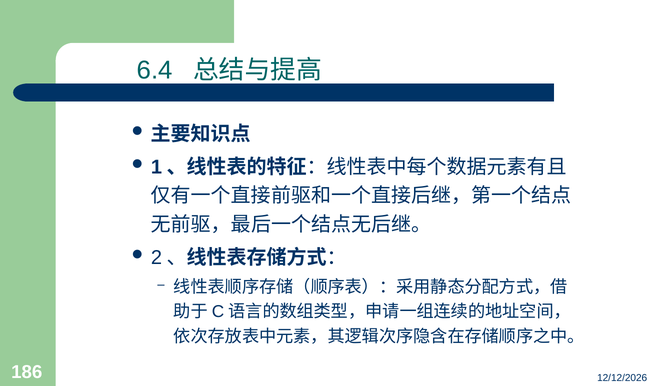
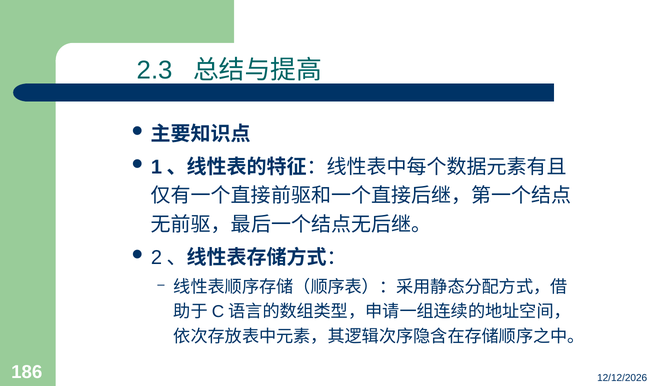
6.4: 6.4 -> 2.3
